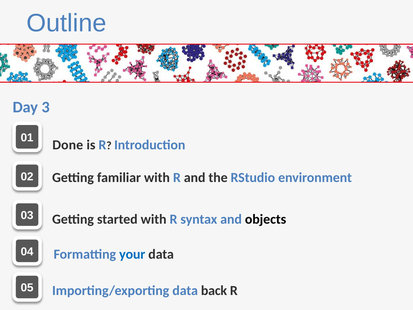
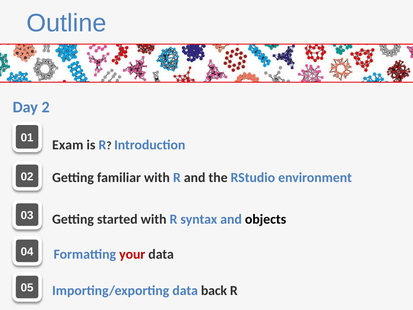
3: 3 -> 2
Done: Done -> Exam
your colour: blue -> red
